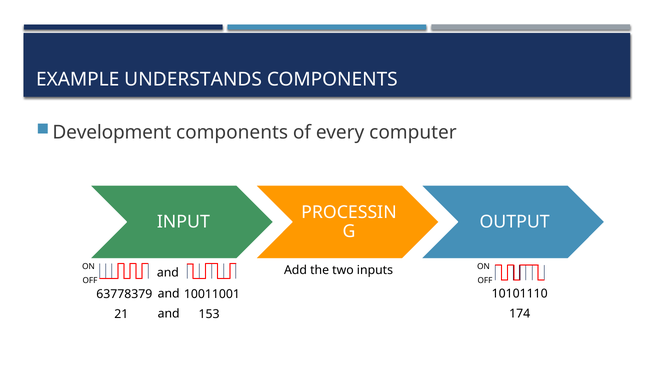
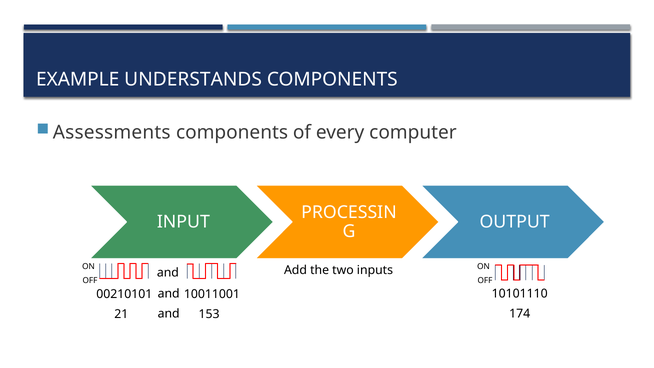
Development: Development -> Assessments
63778379: 63778379 -> 00210101
